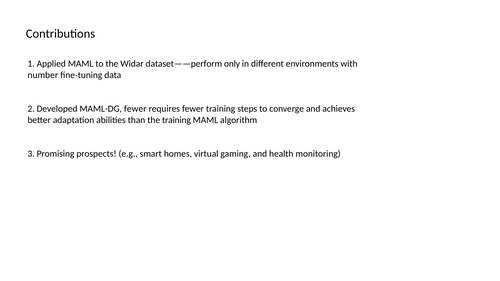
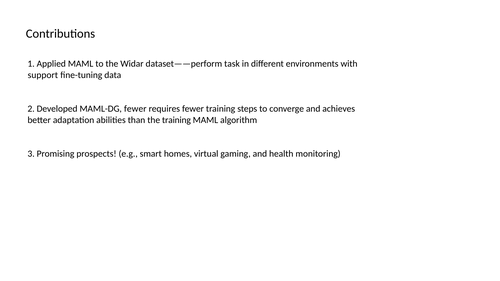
only: only -> task
number: number -> support
